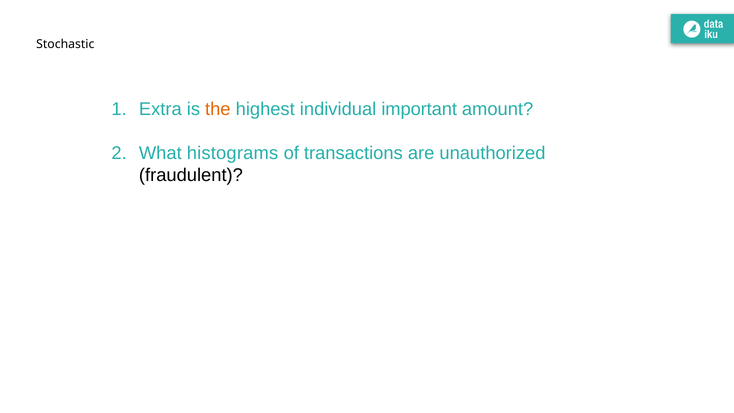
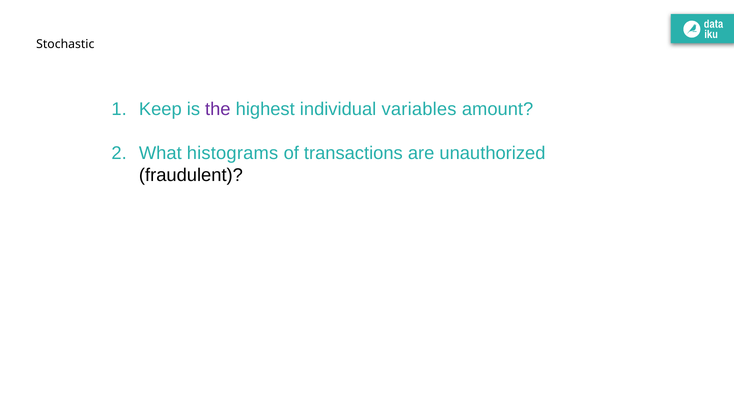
Extra: Extra -> Keep
the colour: orange -> purple
important: important -> variables
